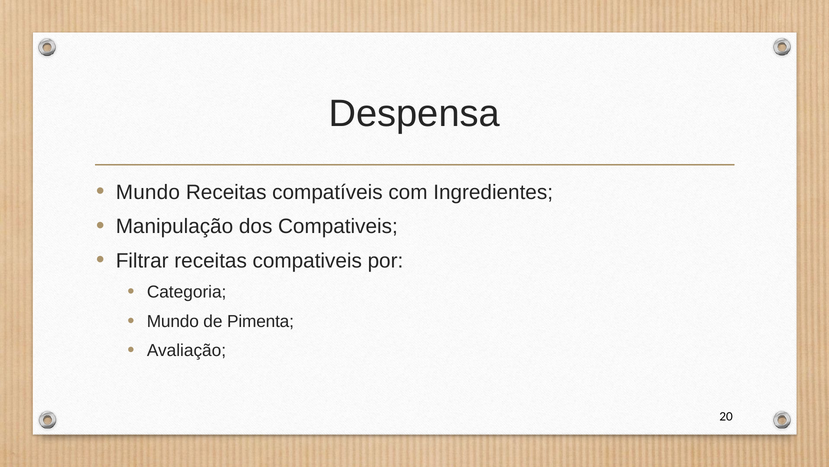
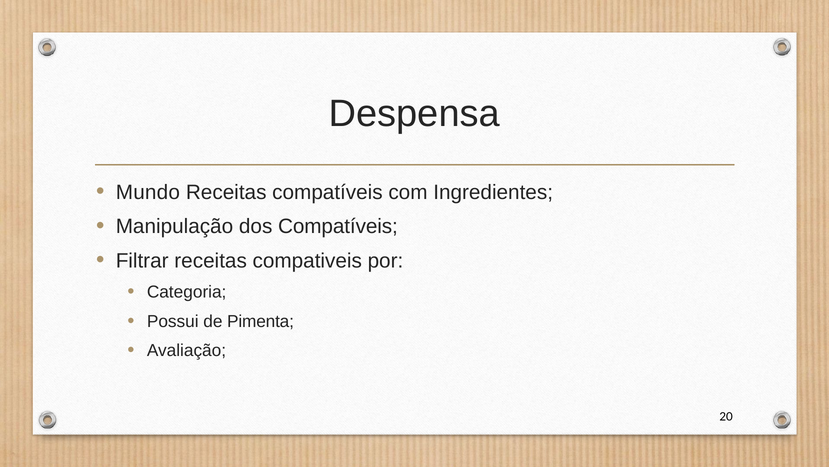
dos Compativeis: Compativeis -> Compatíveis
Mundo at (173, 321): Mundo -> Possui
